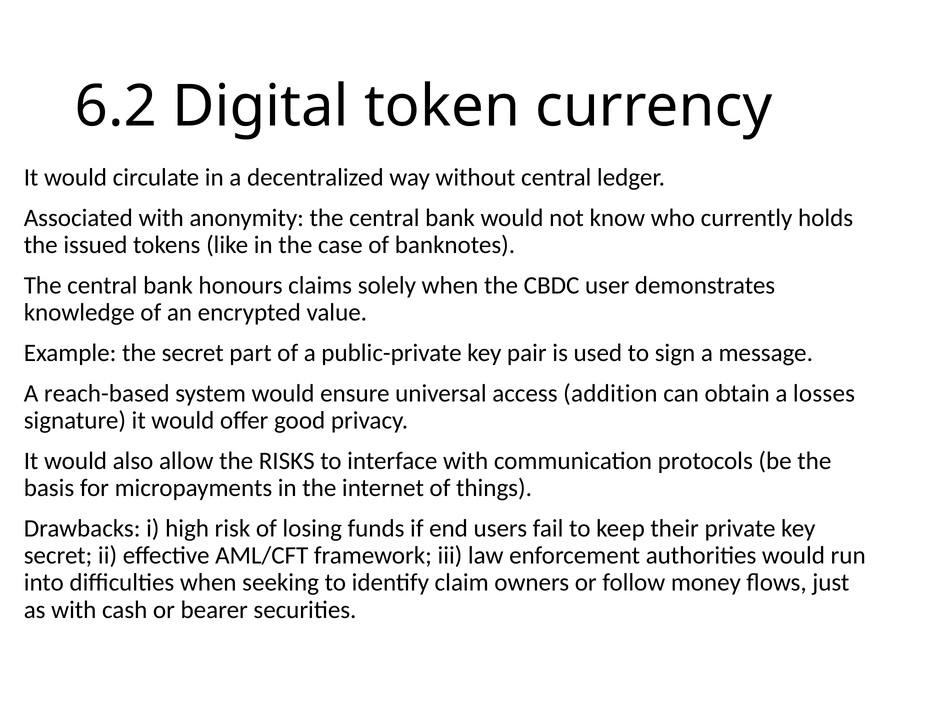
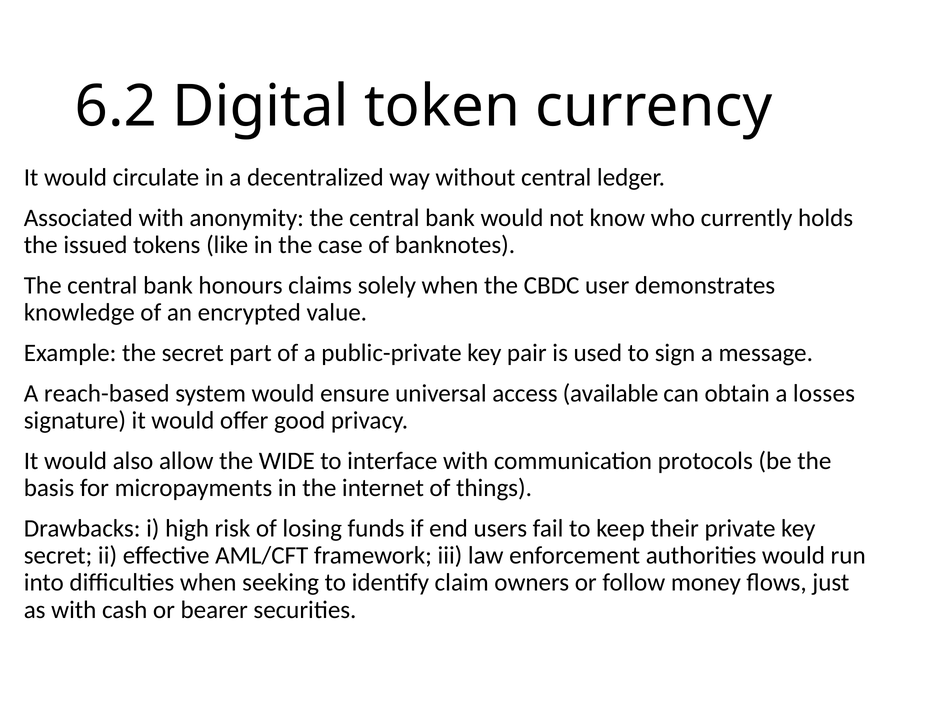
addition: addition -> available
RISKS: RISKS -> WIDE
